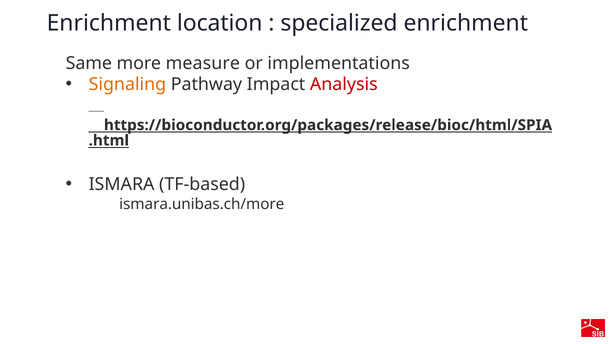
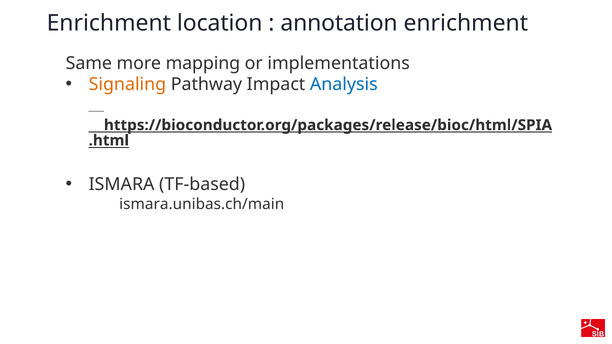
specialized: specialized -> annotation
measure: measure -> mapping
Analysis colour: red -> blue
ismara.unibas.ch/more: ismara.unibas.ch/more -> ismara.unibas.ch/main
